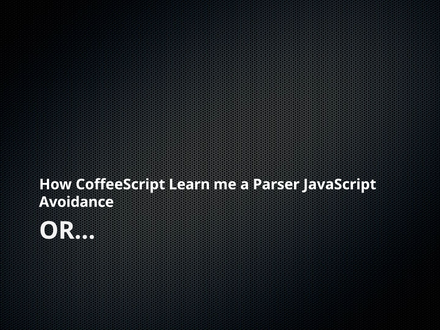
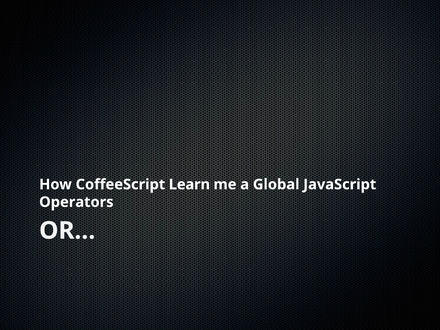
Parser: Parser -> Global
Avoidance: Avoidance -> Operators
